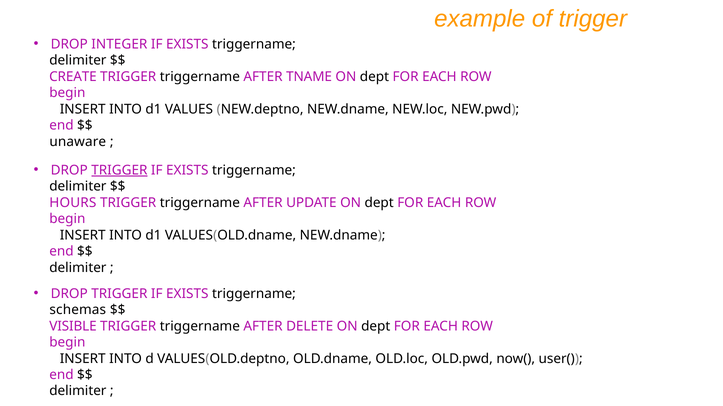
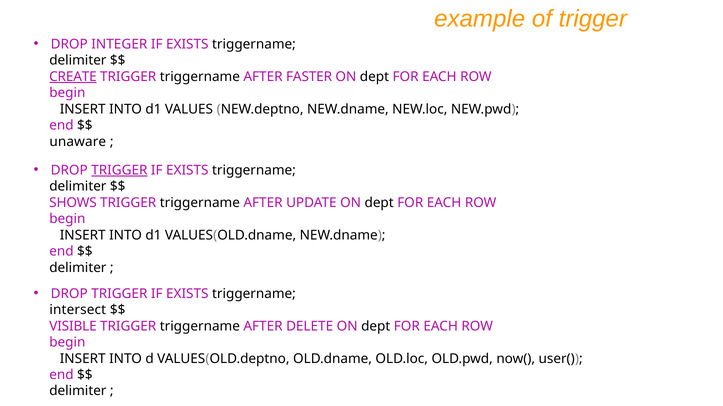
CREATE underline: none -> present
TNAME: TNAME -> FASTER
HOURS: HOURS -> SHOWS
schemas: schemas -> intersect
